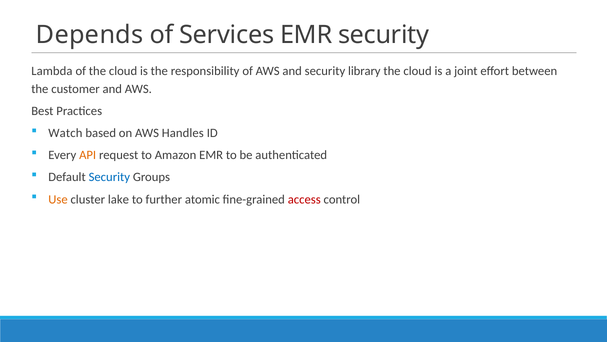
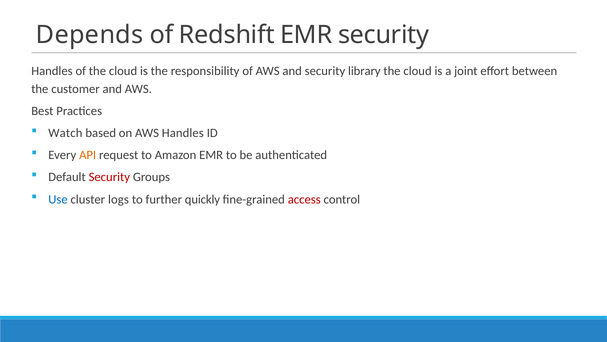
Services: Services -> Redshift
Lambda at (52, 71): Lambda -> Handles
Security at (109, 177) colour: blue -> red
Use colour: orange -> blue
lake: lake -> logs
atomic: atomic -> quickly
